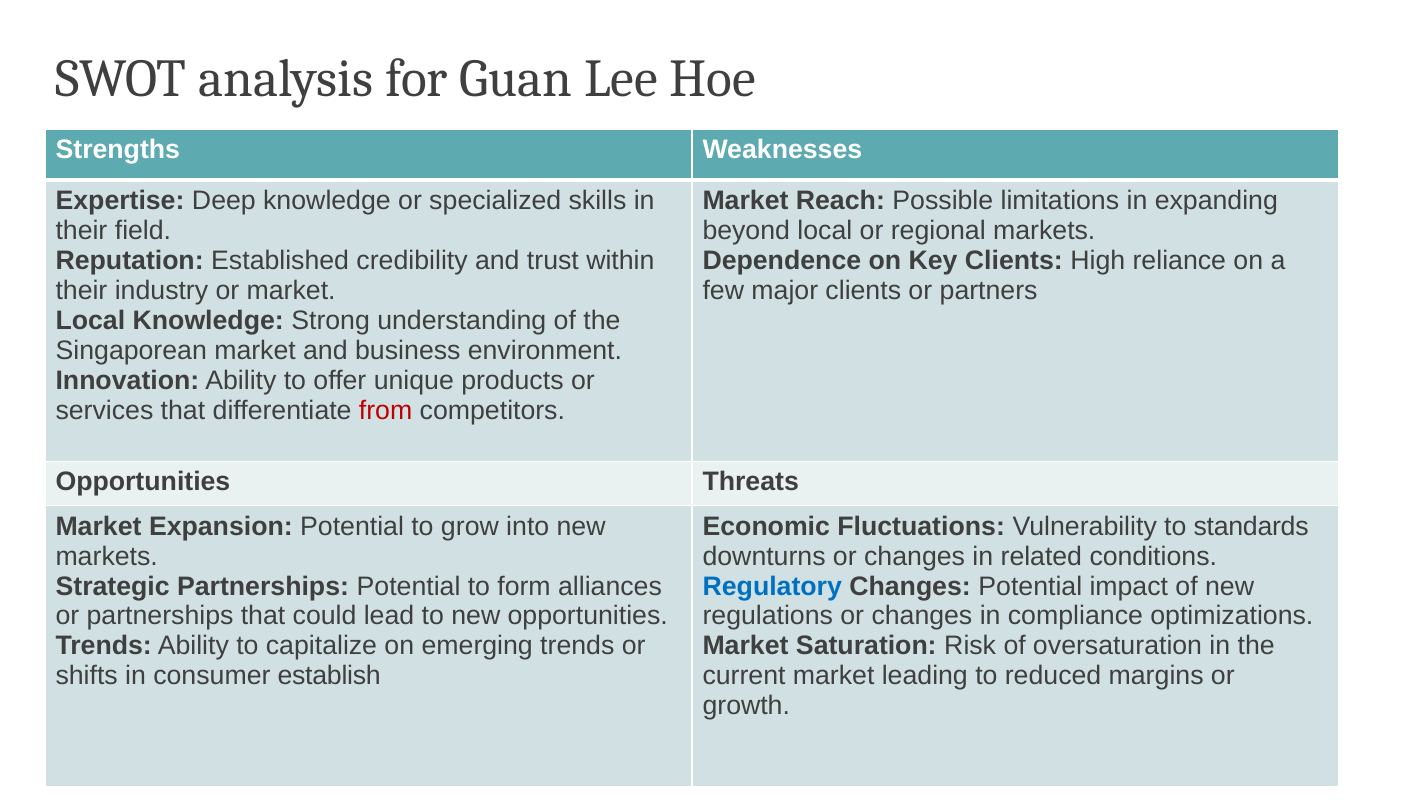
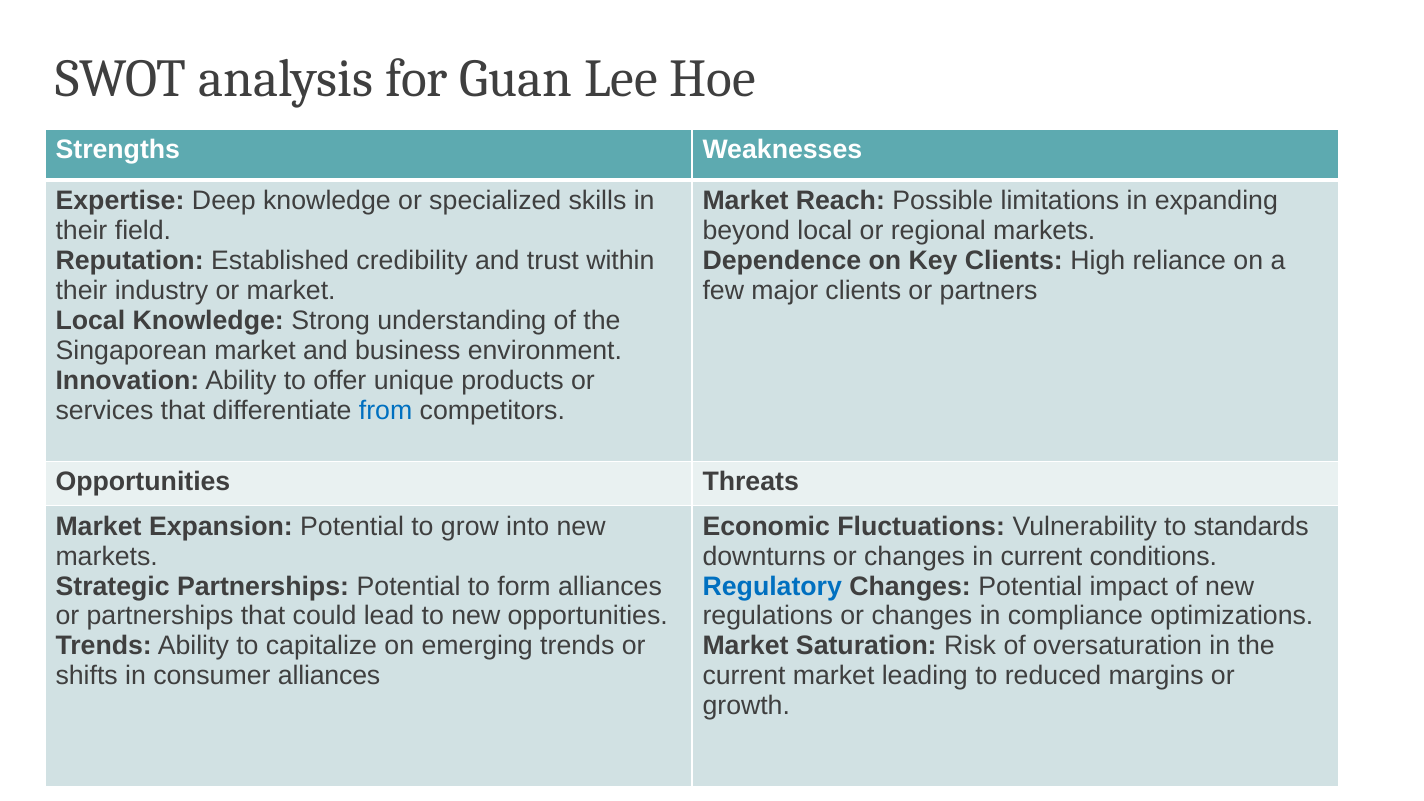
from colour: red -> blue
in related: related -> current
consumer establish: establish -> alliances
